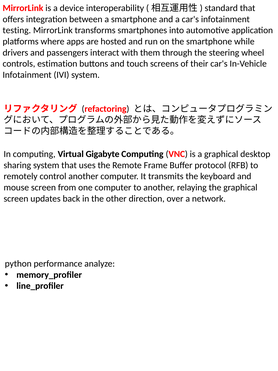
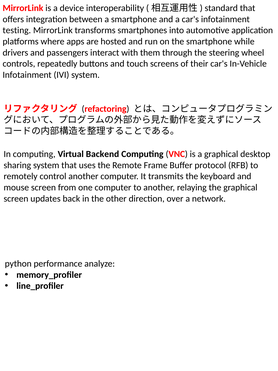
estimation: estimation -> repeatedly
Gigabyte: Gigabyte -> Backend
